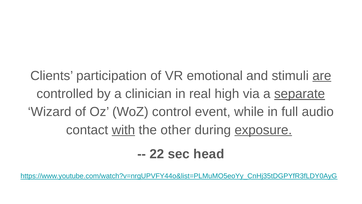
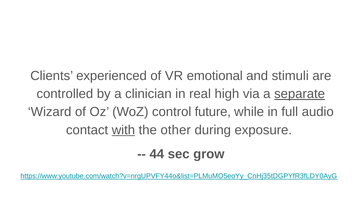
participation: participation -> experienced
are underline: present -> none
event: event -> future
exposure underline: present -> none
22: 22 -> 44
head: head -> grow
